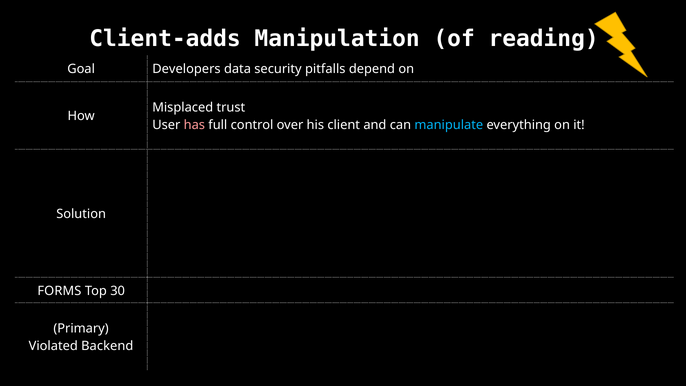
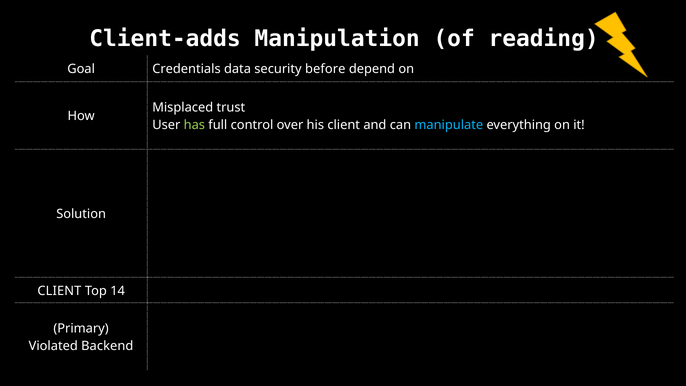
Developers: Developers -> Credentials
pitfalls: pitfalls -> before
has colour: pink -> light green
FORMS at (59, 291): FORMS -> CLIENT
30: 30 -> 14
